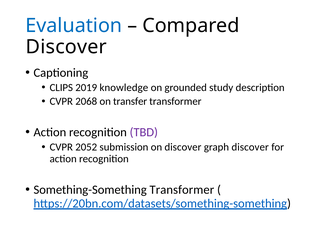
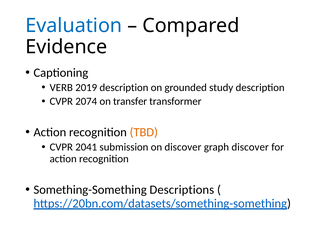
Discover at (66, 47): Discover -> Evidence
CLIPS: CLIPS -> VERB
2019 knowledge: knowledge -> description
2068: 2068 -> 2074
TBD colour: purple -> orange
2052: 2052 -> 2041
Something-Something Transformer: Transformer -> Descriptions
